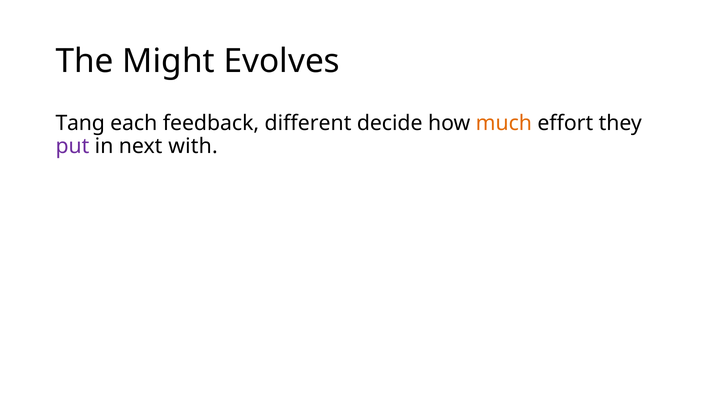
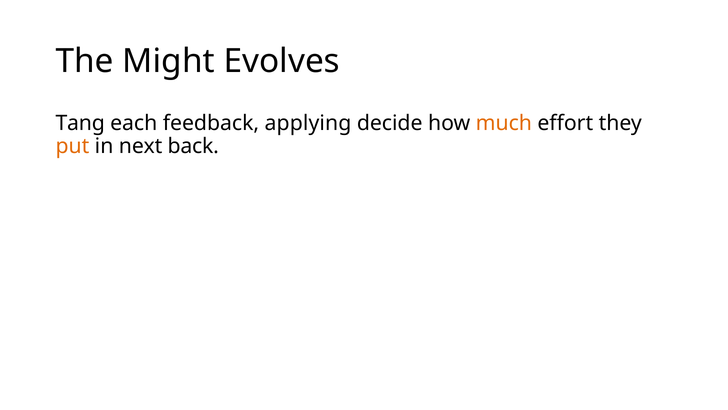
different: different -> applying
put colour: purple -> orange
with: with -> back
